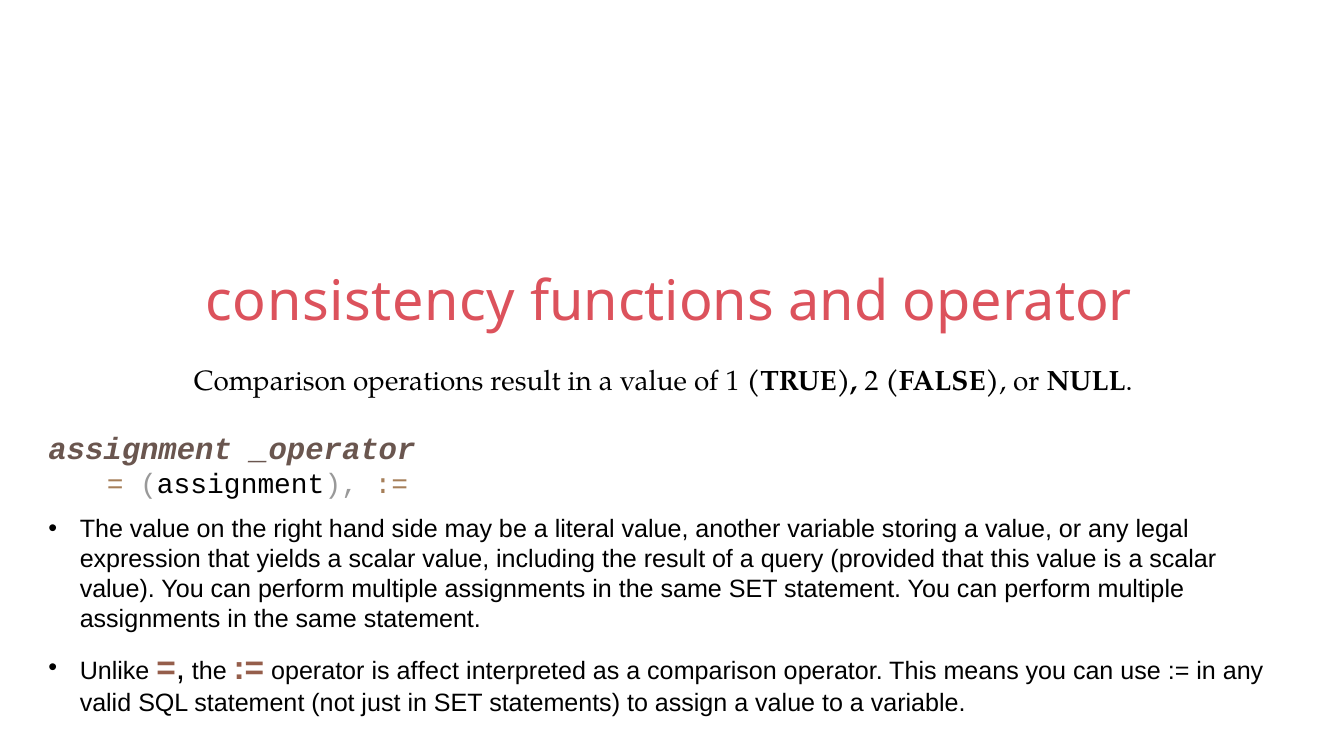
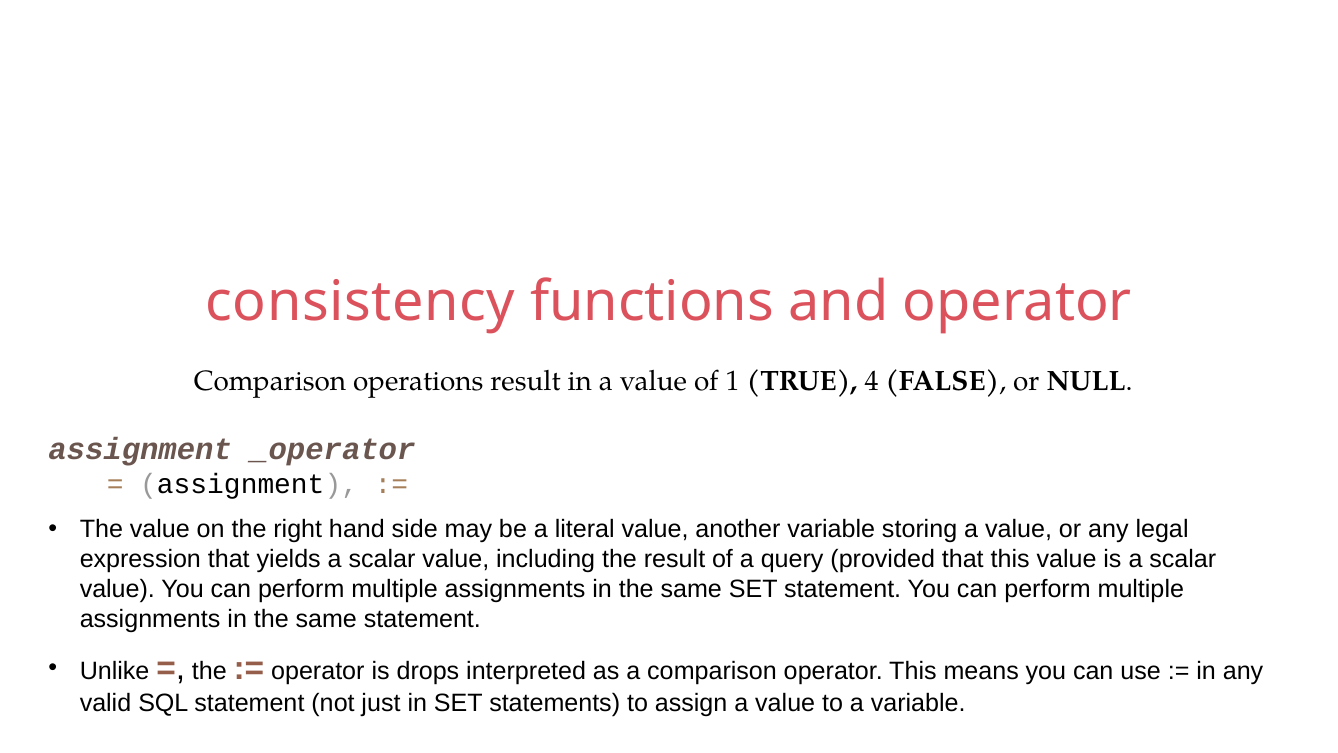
2: 2 -> 4
affect: affect -> drops
